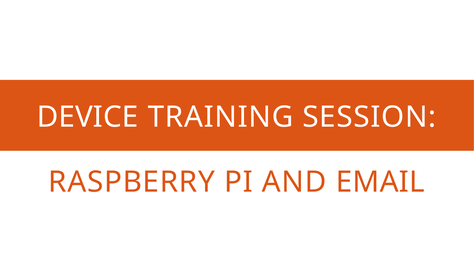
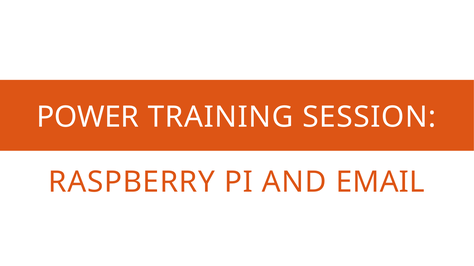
DEVICE: DEVICE -> POWER
